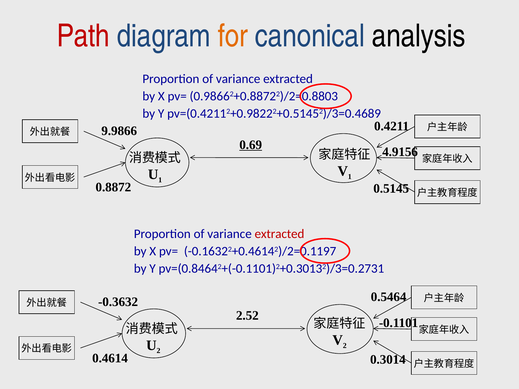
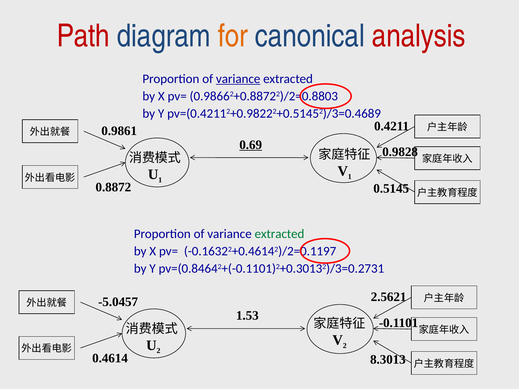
analysis colour: black -> red
variance at (238, 79) underline: none -> present
9.9866: 9.9866 -> 0.9861
4.9156: 4.9156 -> 0.9828
extracted at (279, 234) colour: red -> green
0.5464: 0.5464 -> 2.5621
-0.3632: -0.3632 -> -5.0457
2.52: 2.52 -> 1.53
0.3014: 0.3014 -> 8.3013
